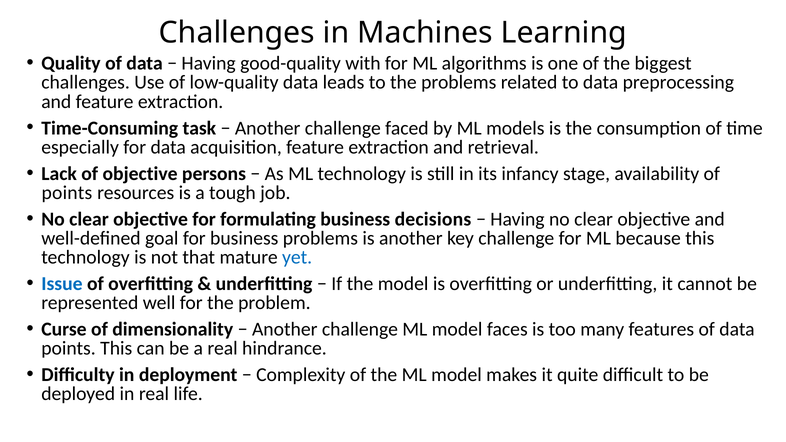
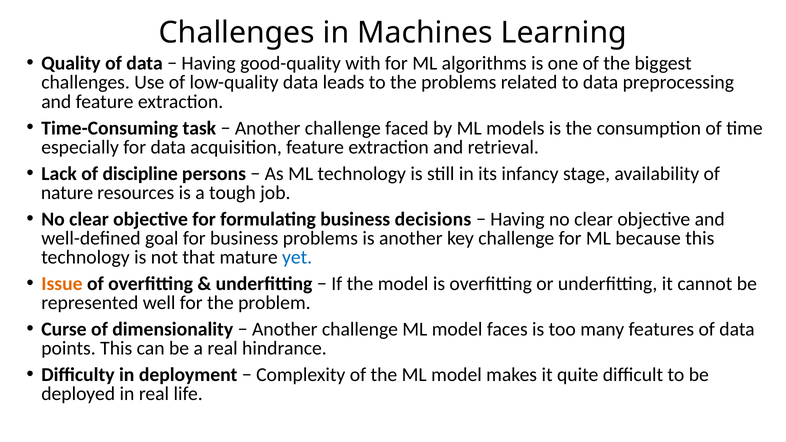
of objective: objective -> discipline
points at (67, 193): points -> nature
Issue colour: blue -> orange
